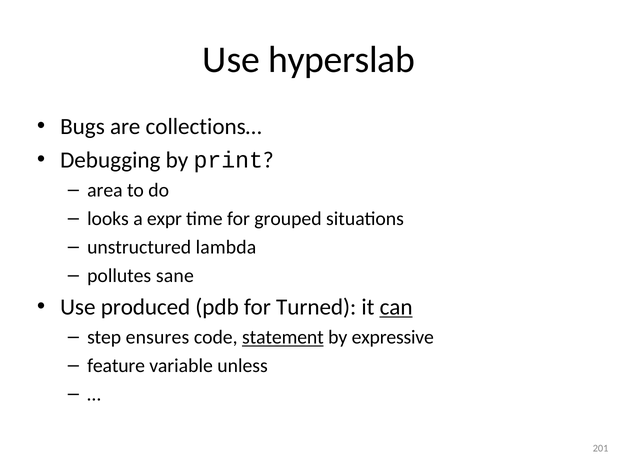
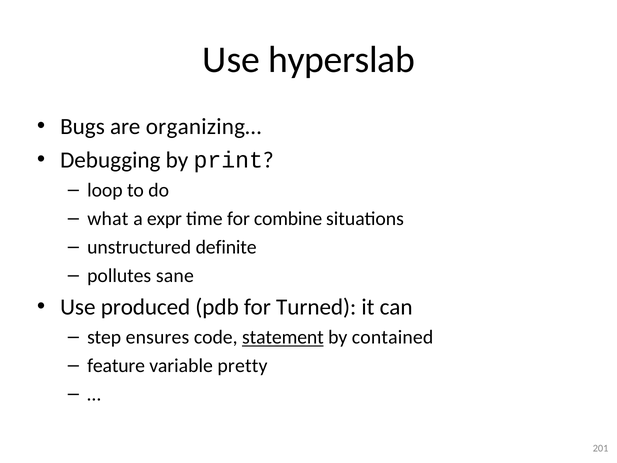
collections…: collections… -> organizing…
area: area -> loop
looks: looks -> what
grouped: grouped -> combine
lambda: lambda -> definite
can underline: present -> none
expressive: expressive -> contained
unless: unless -> pretty
